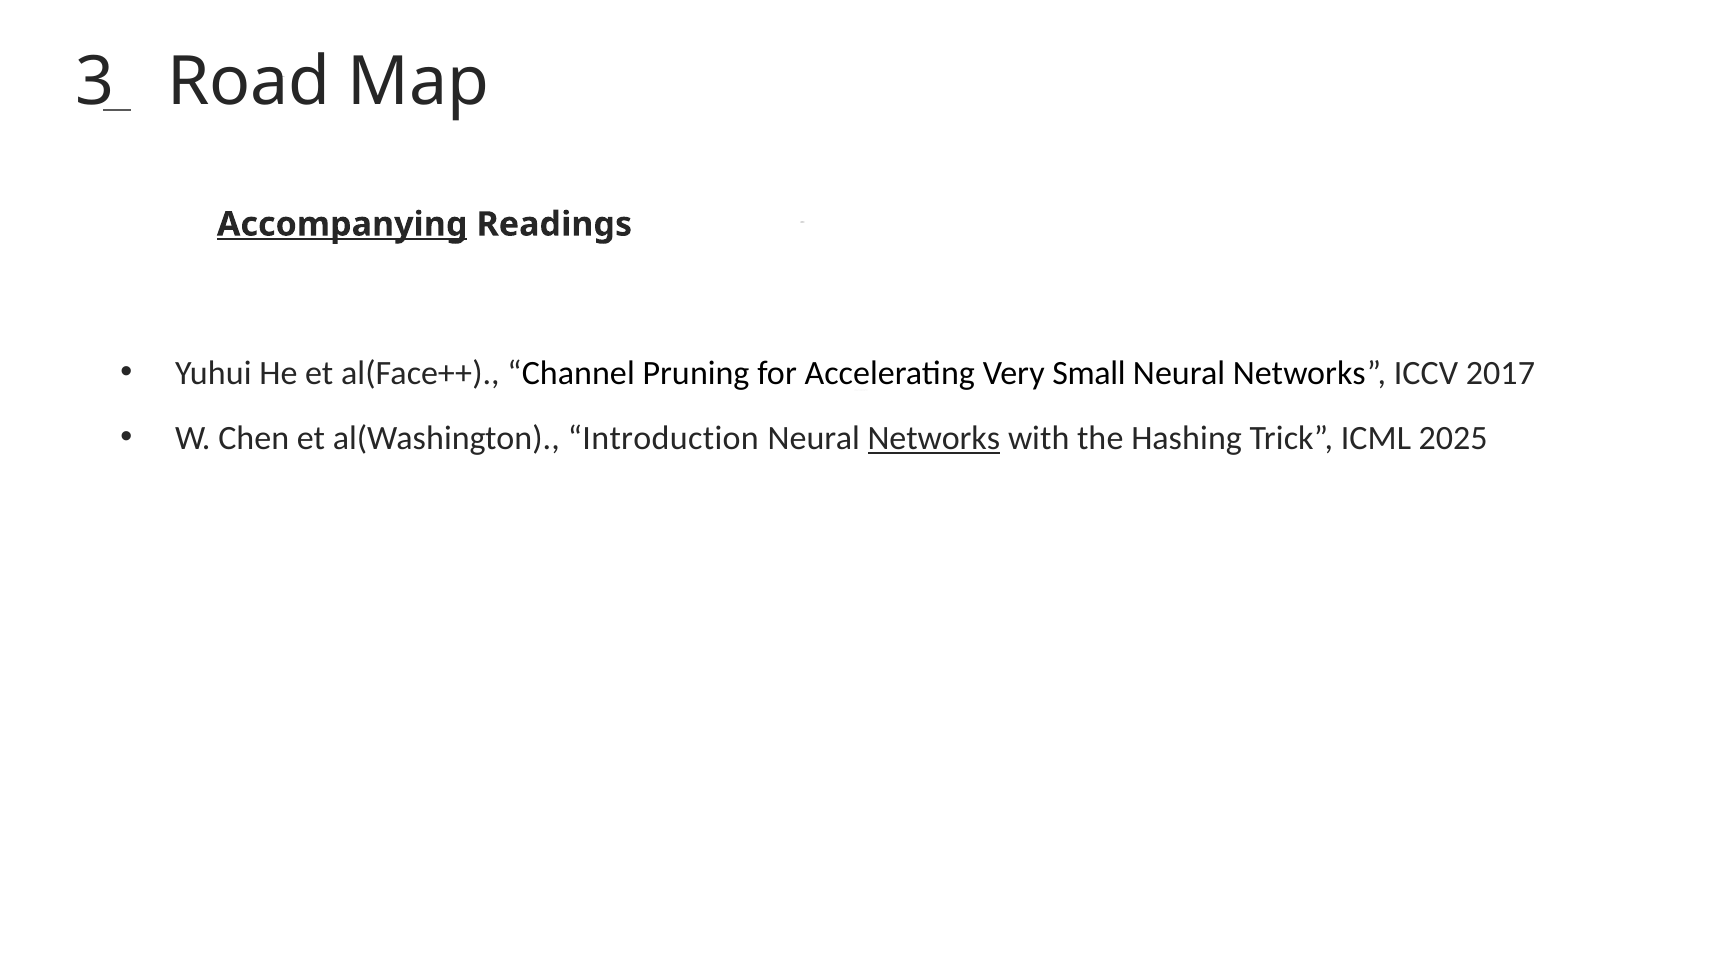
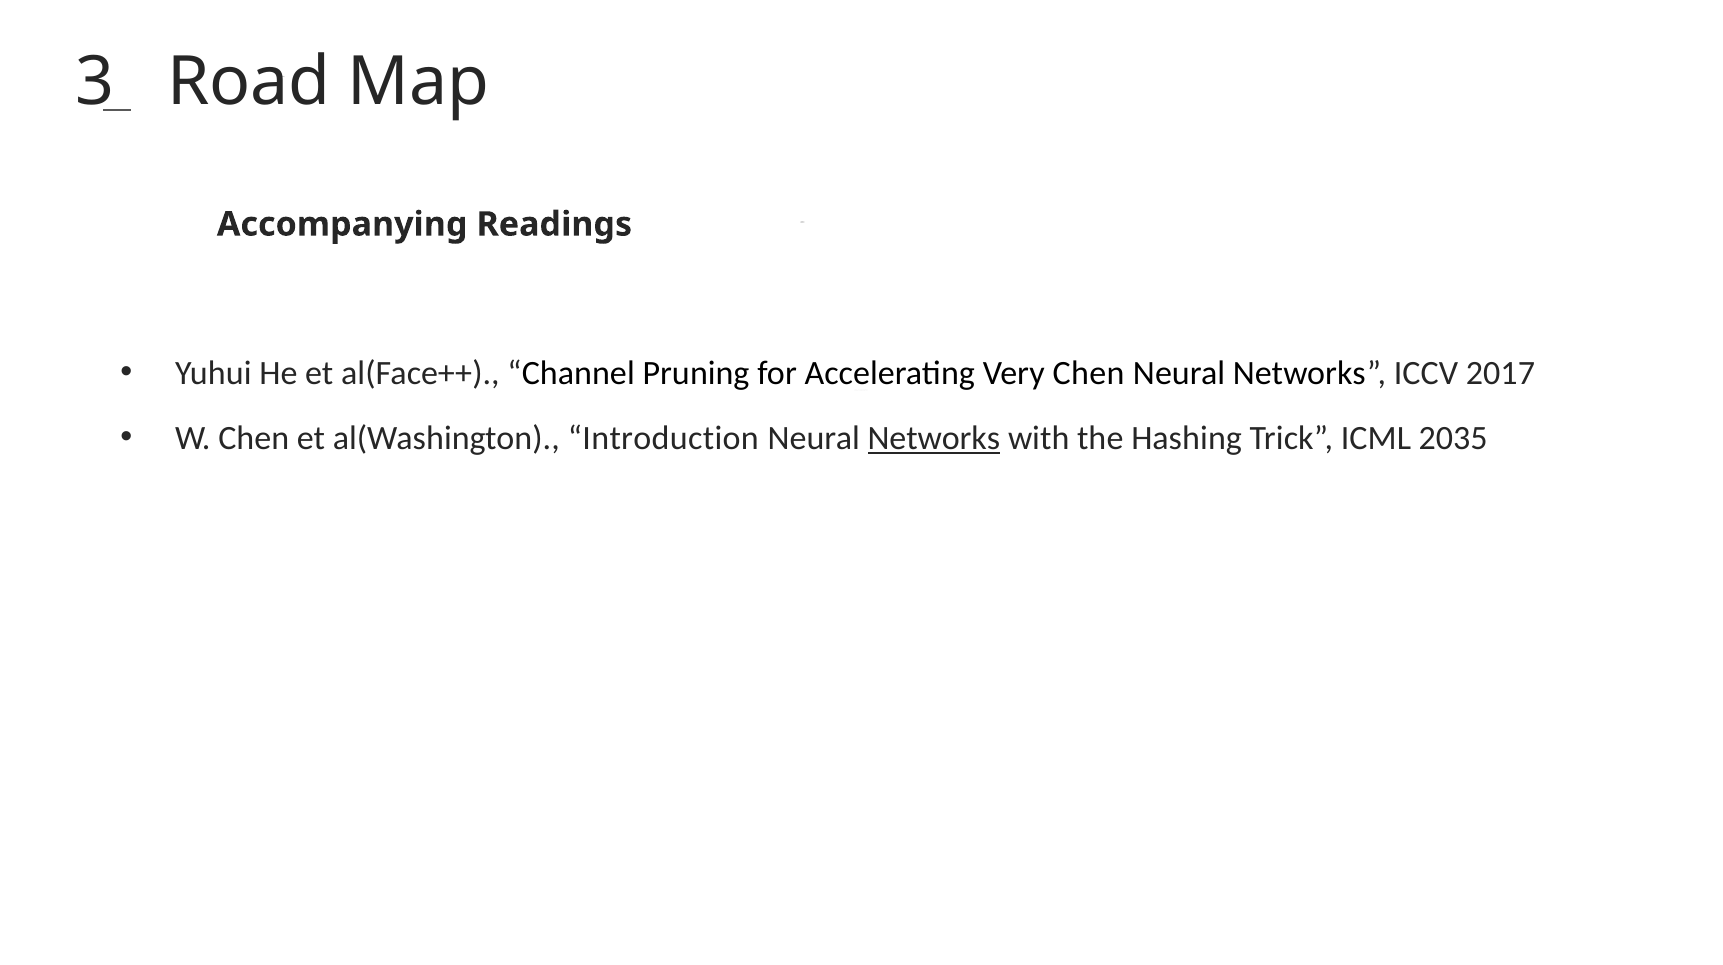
Accompanying underline: present -> none
Very Small: Small -> Chen
2025: 2025 -> 2035
